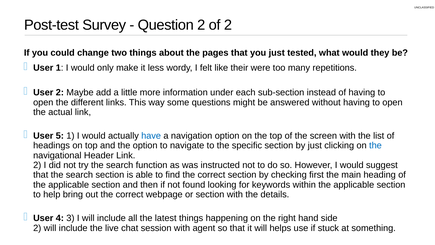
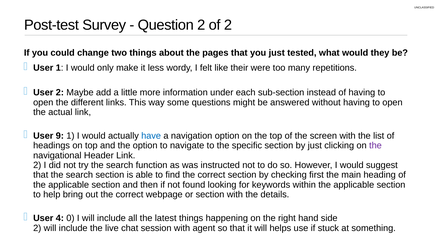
5: 5 -> 9
the at (375, 145) colour: blue -> purple
3: 3 -> 0
